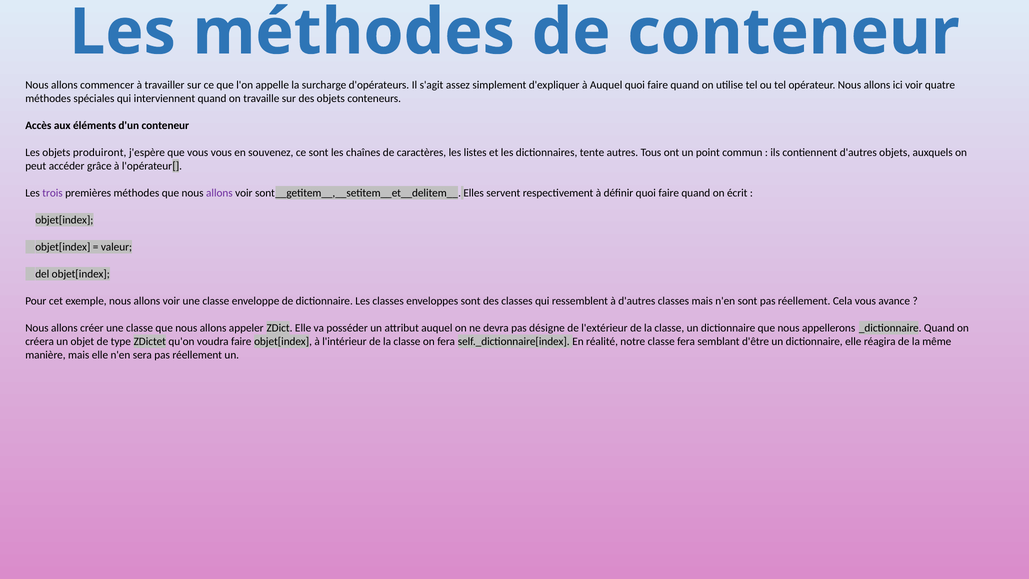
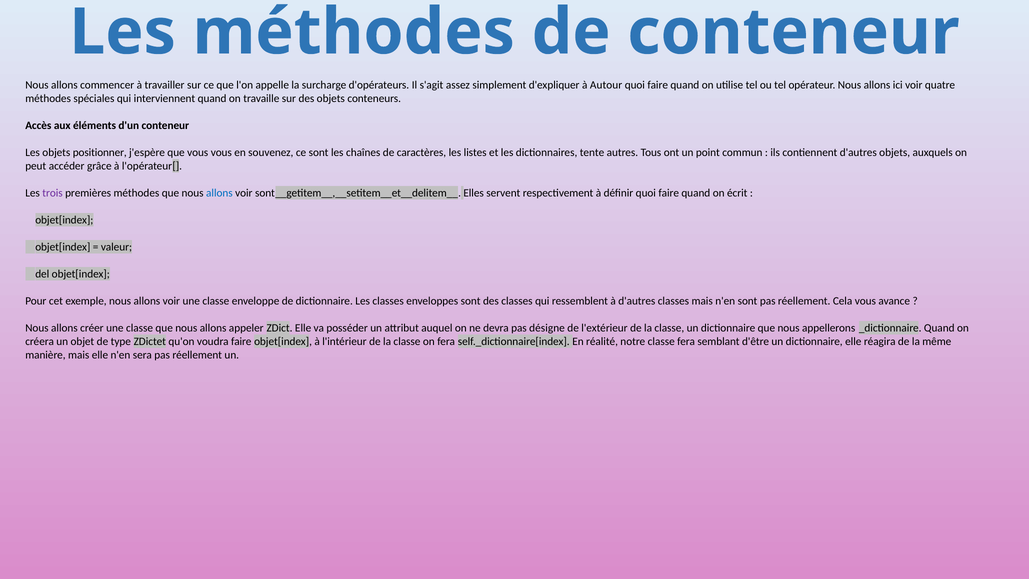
Auquel at (606, 85): Auquel -> Autour
produiront: produiront -> positionner
allons at (219, 193) colour: purple -> blue
